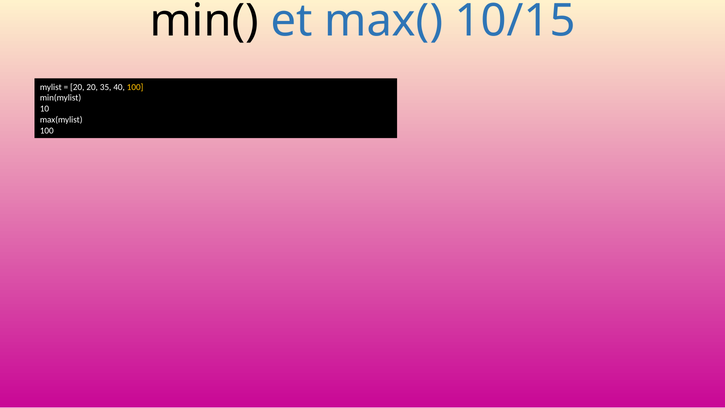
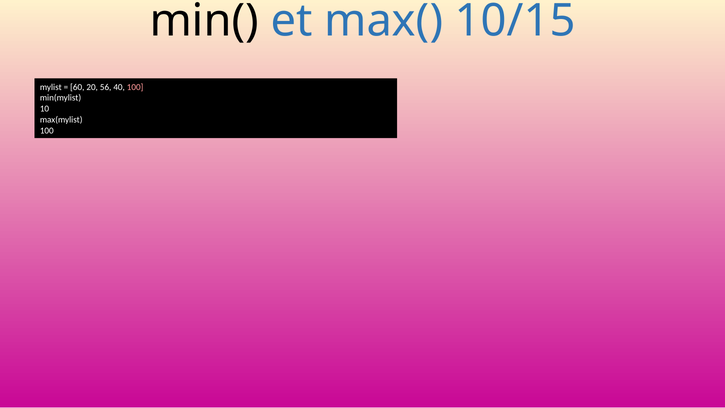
20 at (77, 87): 20 -> 60
35: 35 -> 56
100 at (135, 87) colour: yellow -> pink
